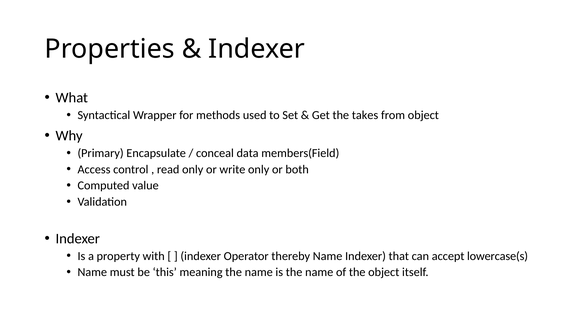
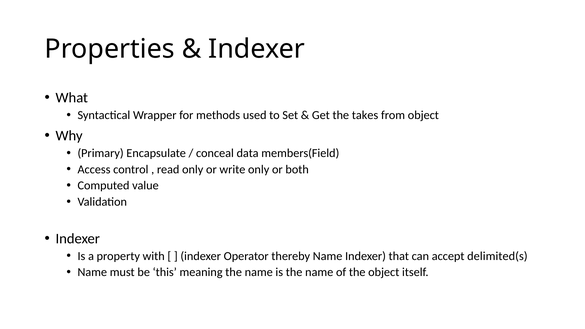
lowercase(s: lowercase(s -> delimited(s
